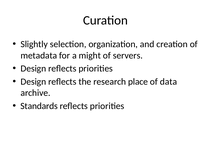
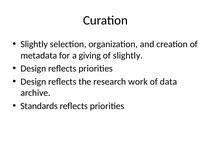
might: might -> giving
of servers: servers -> slightly
place: place -> work
